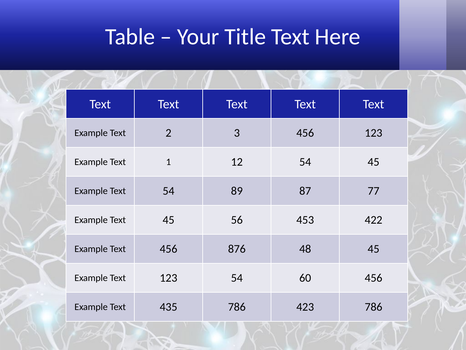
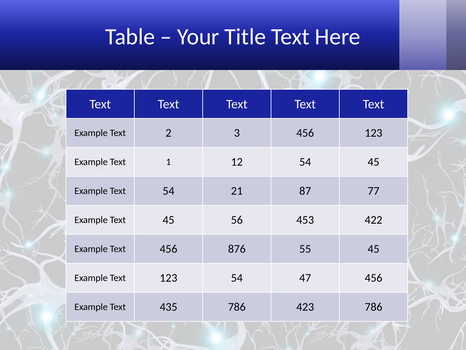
89: 89 -> 21
48: 48 -> 55
60: 60 -> 47
